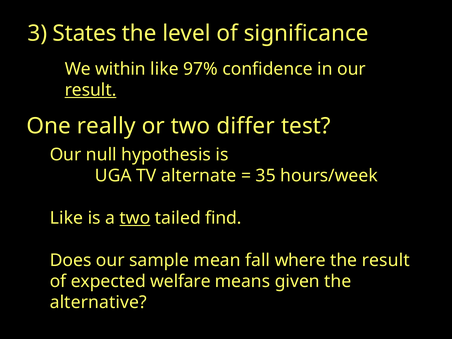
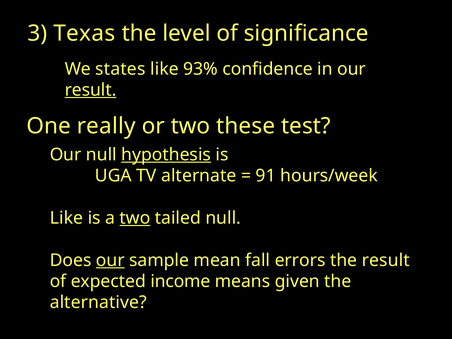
States: States -> Texas
within: within -> states
97%: 97% -> 93%
differ: differ -> these
hypothesis underline: none -> present
35: 35 -> 91
tailed find: find -> null
our at (110, 260) underline: none -> present
where: where -> errors
welfare: welfare -> income
